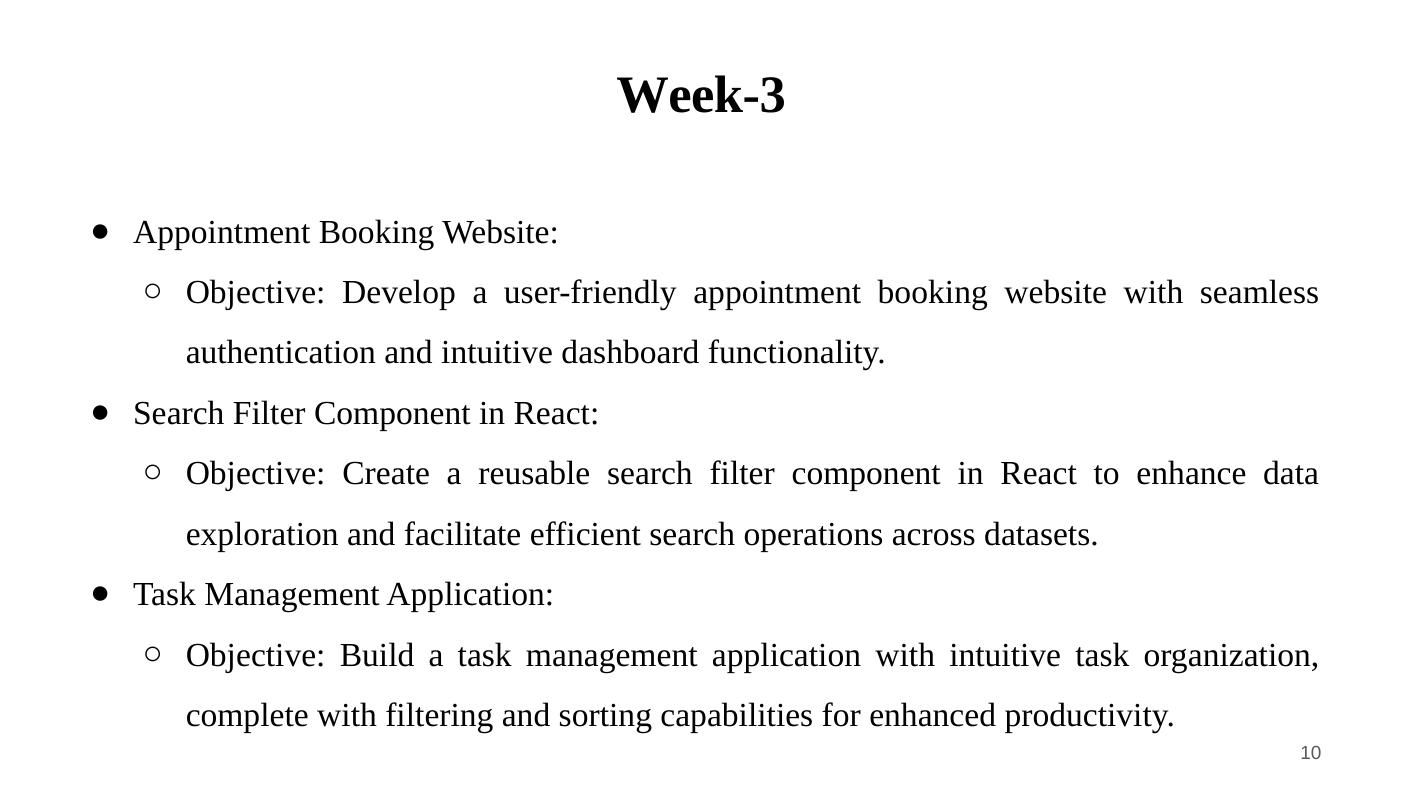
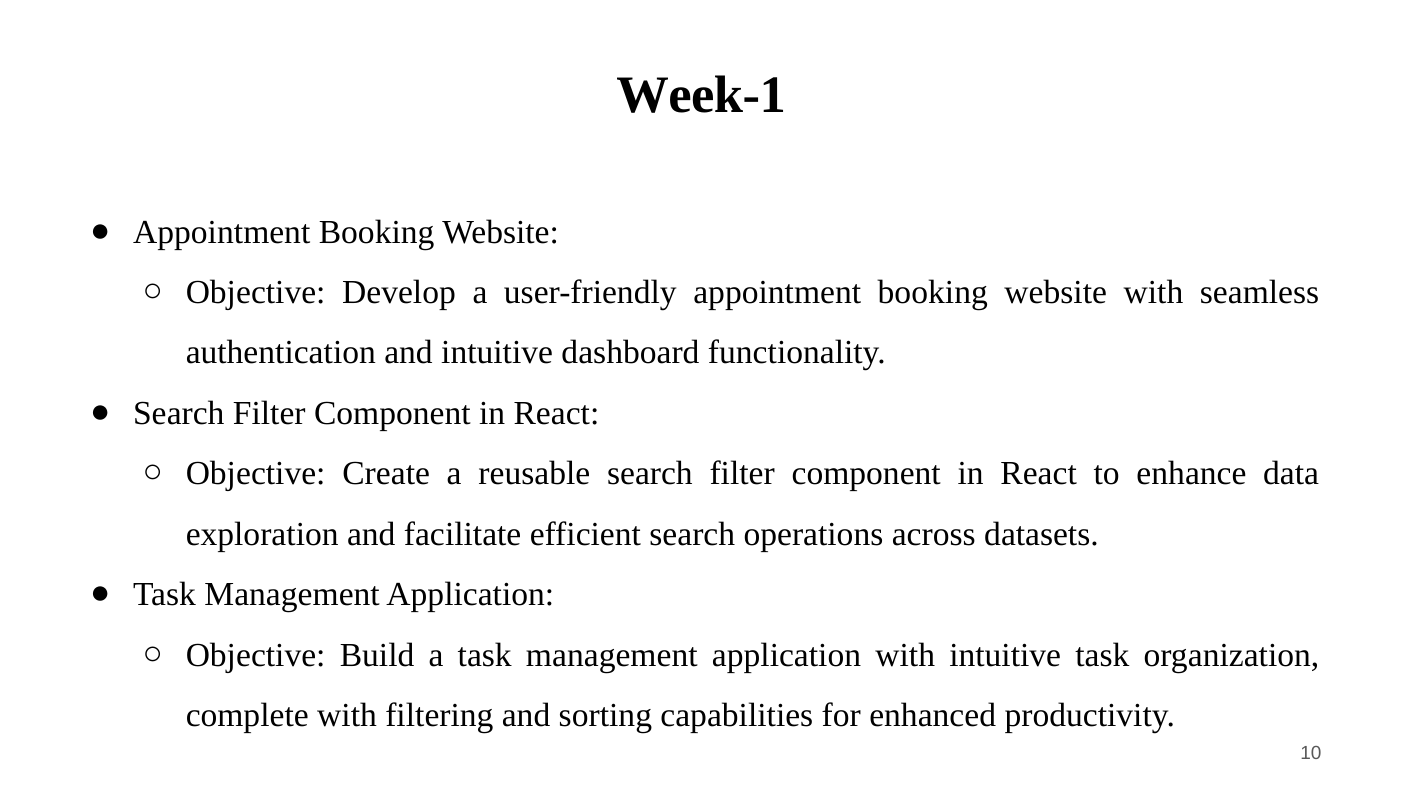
Week-3: Week-3 -> Week-1
